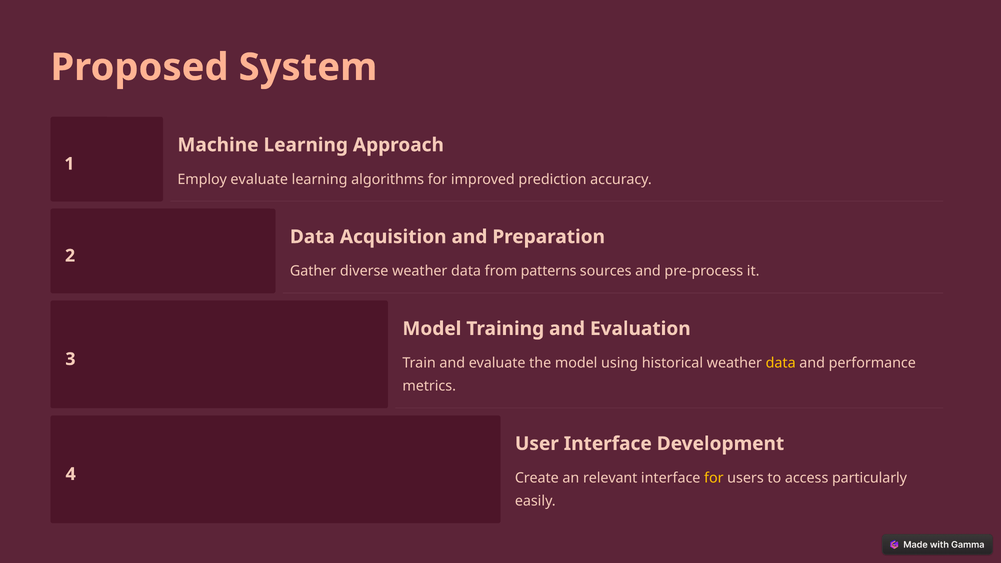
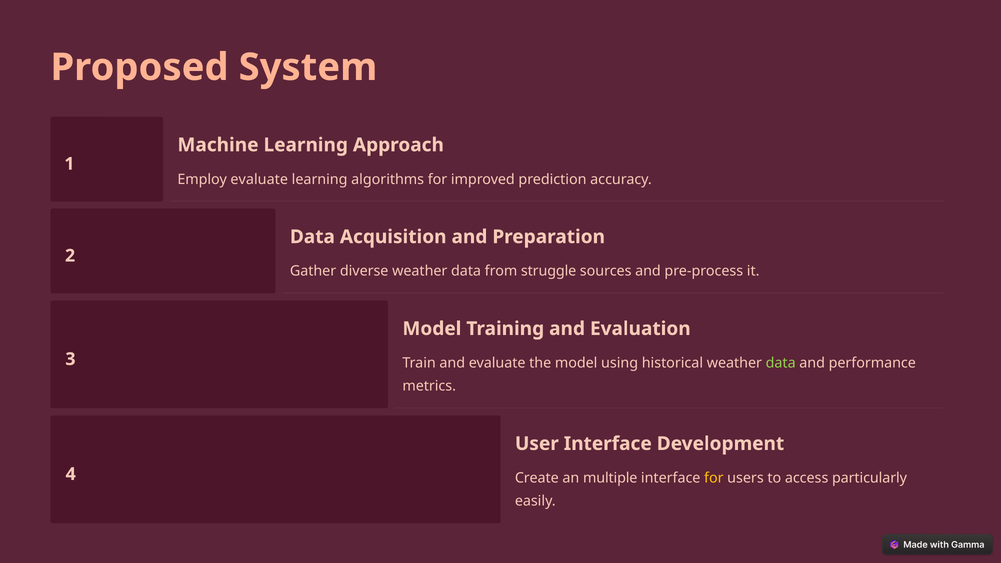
patterns: patterns -> struggle
data at (781, 363) colour: yellow -> light green
relevant: relevant -> multiple
